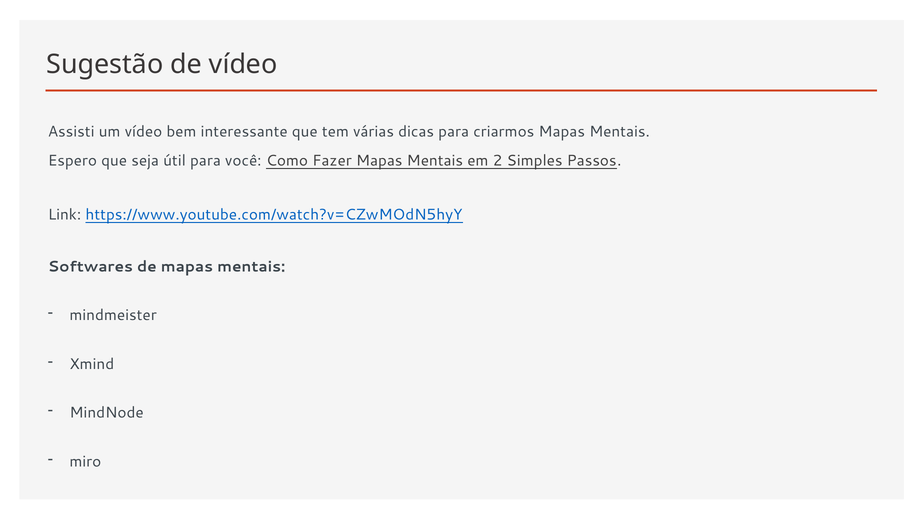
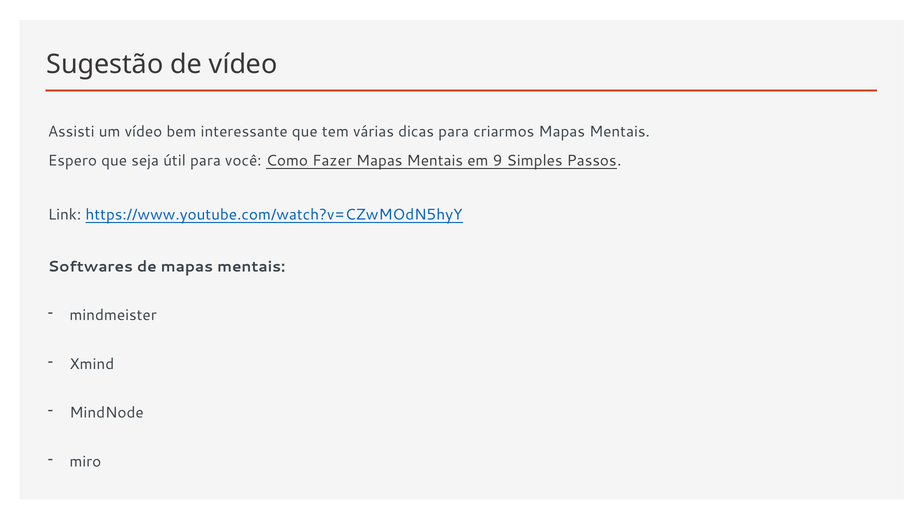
2: 2 -> 9
